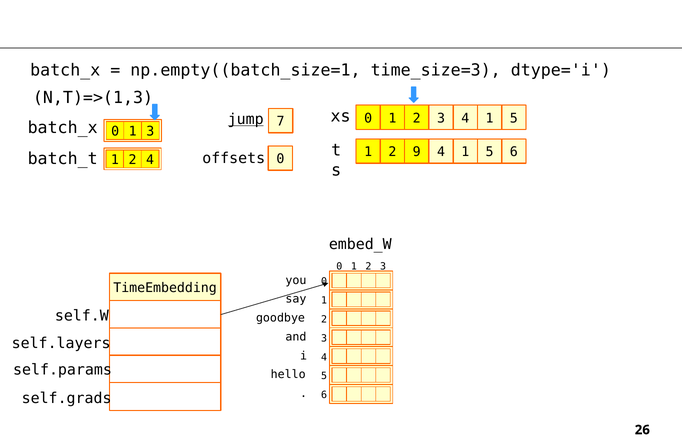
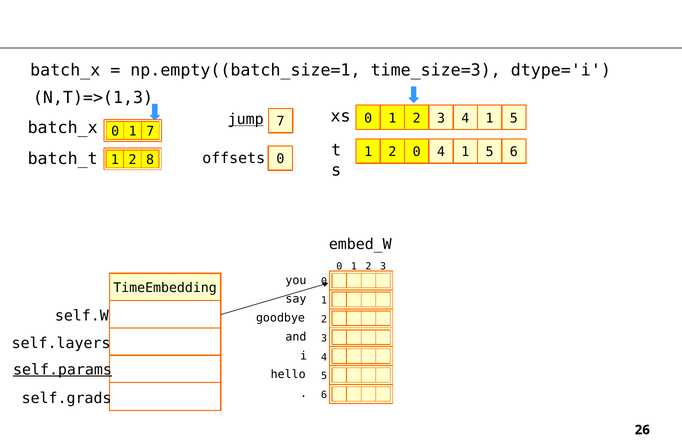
1 3: 3 -> 7
2 9: 9 -> 0
2 4: 4 -> 8
self.params underline: none -> present
